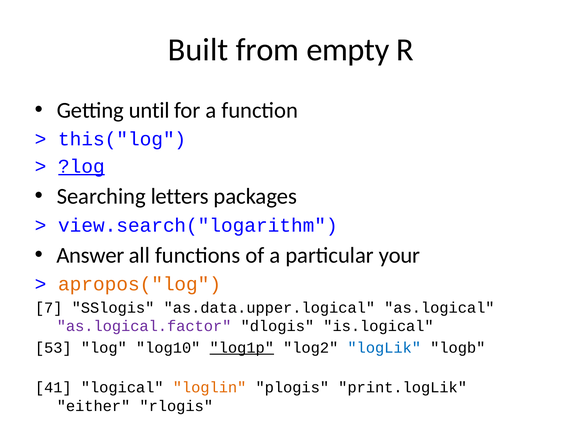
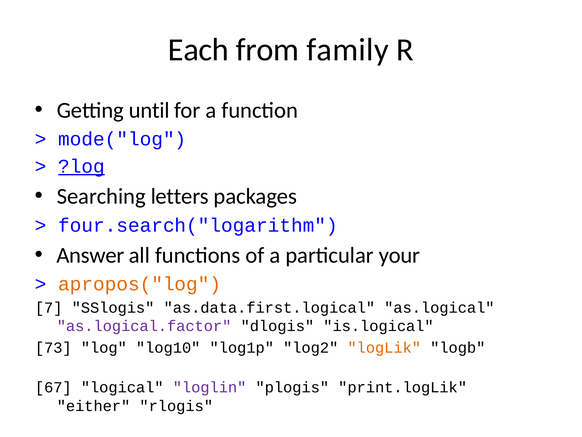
Built: Built -> Each
empty: empty -> family
this("log: this("log -> mode("log
view.search("logarithm: view.search("logarithm -> four.search("logarithm
as.data.upper.logical: as.data.upper.logical -> as.data.first.logical
53: 53 -> 73
log1p underline: present -> none
logLik colour: blue -> orange
41: 41 -> 67
loglin colour: orange -> purple
